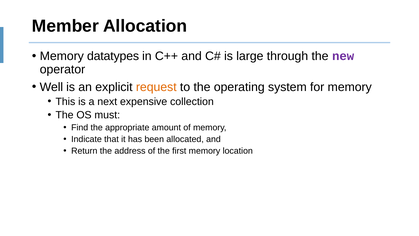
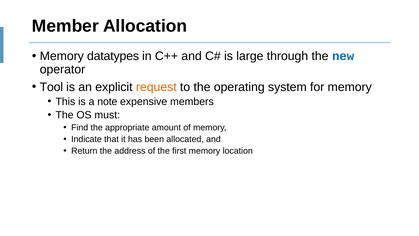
new colour: purple -> blue
Well: Well -> Tool
next: next -> note
collection: collection -> members
